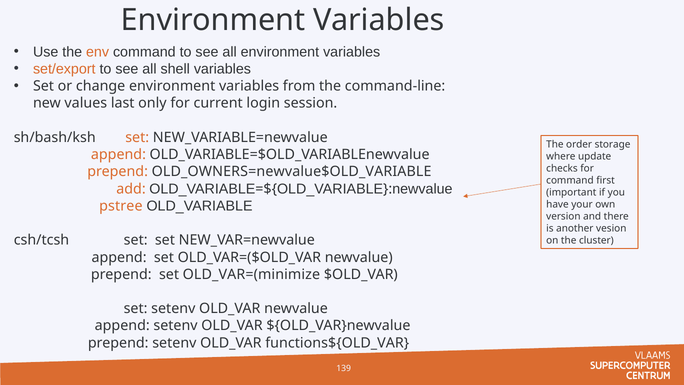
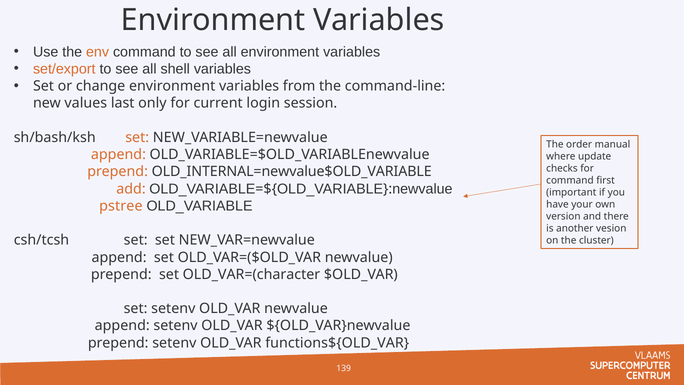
storage: storage -> manual
OLD_OWNERS=newvalue$OLD_VARIABLE: OLD_OWNERS=newvalue$OLD_VARIABLE -> OLD_INTERNAL=newvalue$OLD_VARIABLE
OLD_VAR=(minimize: OLD_VAR=(minimize -> OLD_VAR=(character
